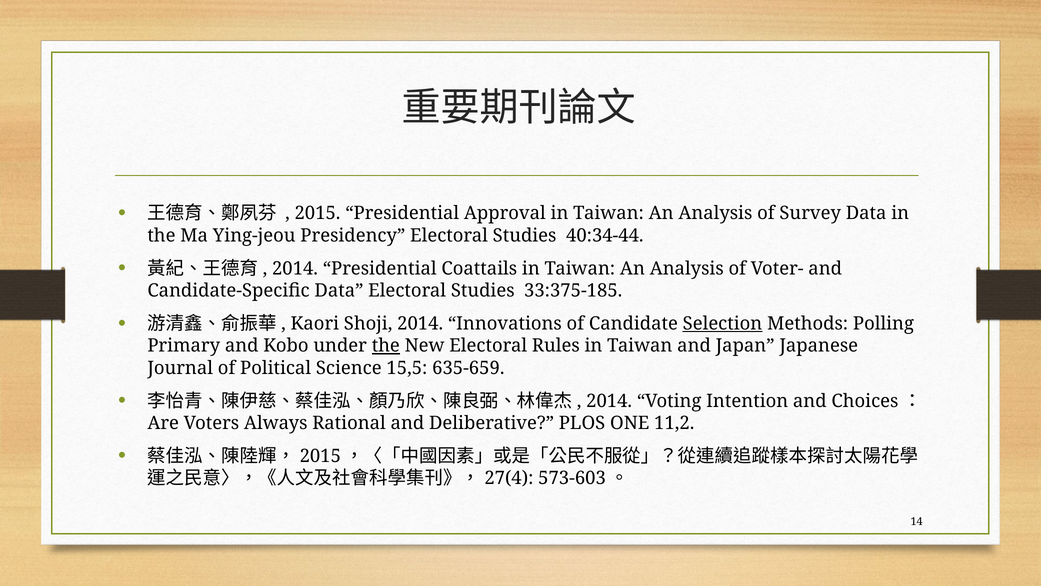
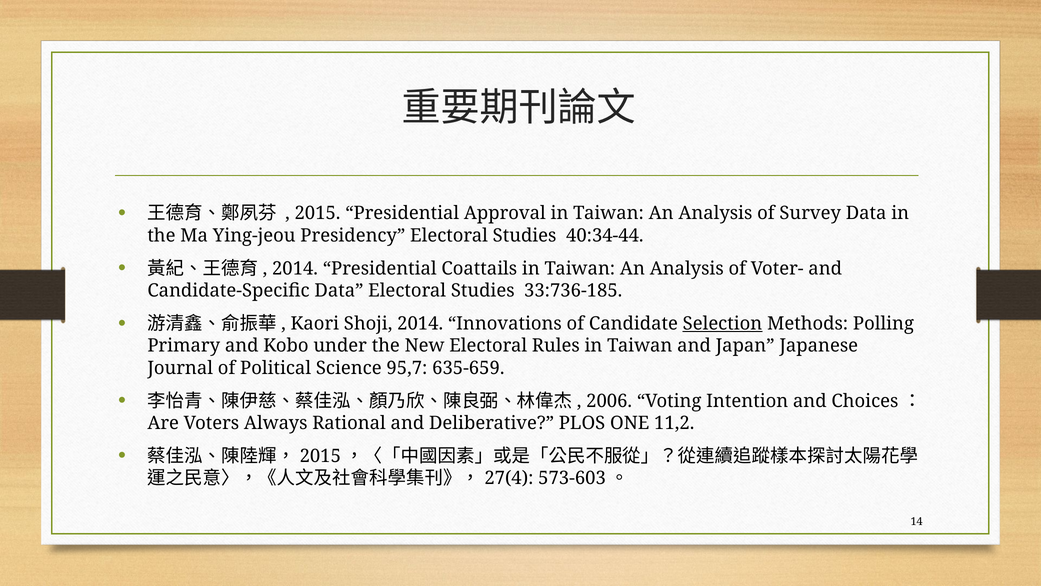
33:375-185: 33:375-185 -> 33:736-185
the at (386, 346) underline: present -> none
15,5: 15,5 -> 95,7
2014 at (609, 401): 2014 -> 2006
